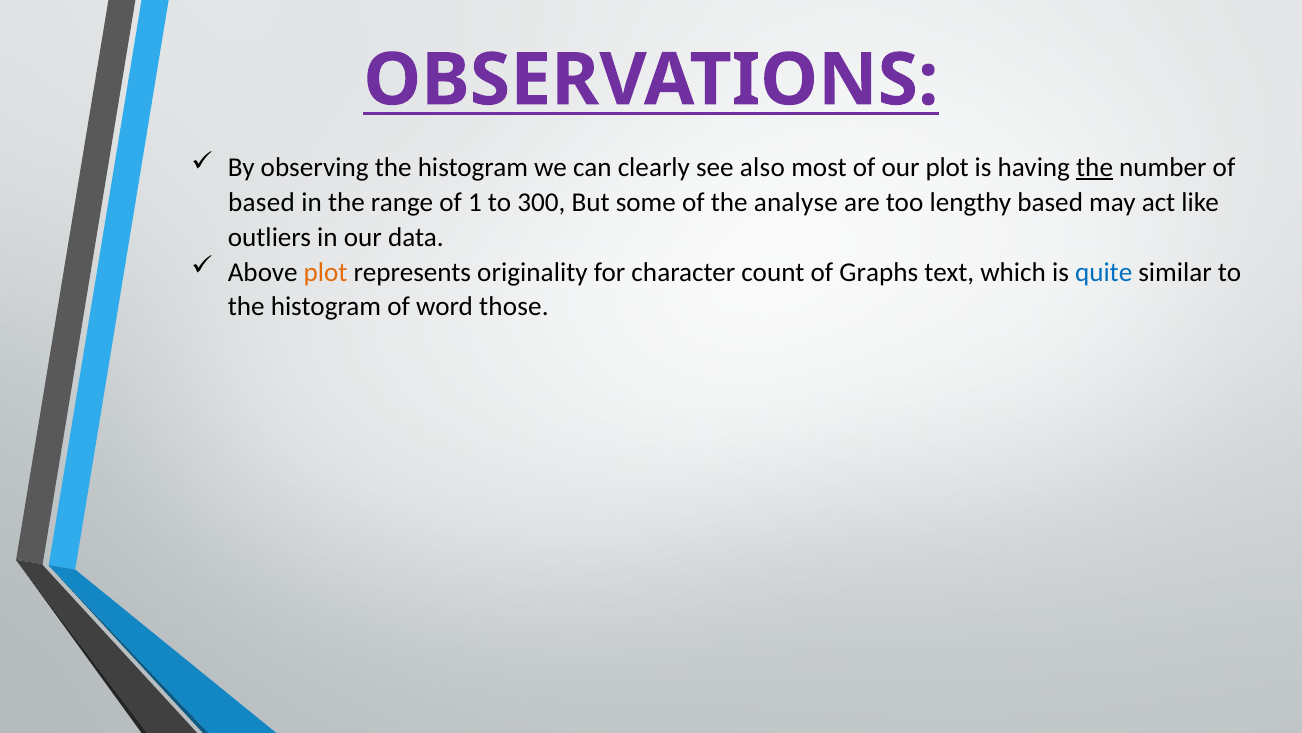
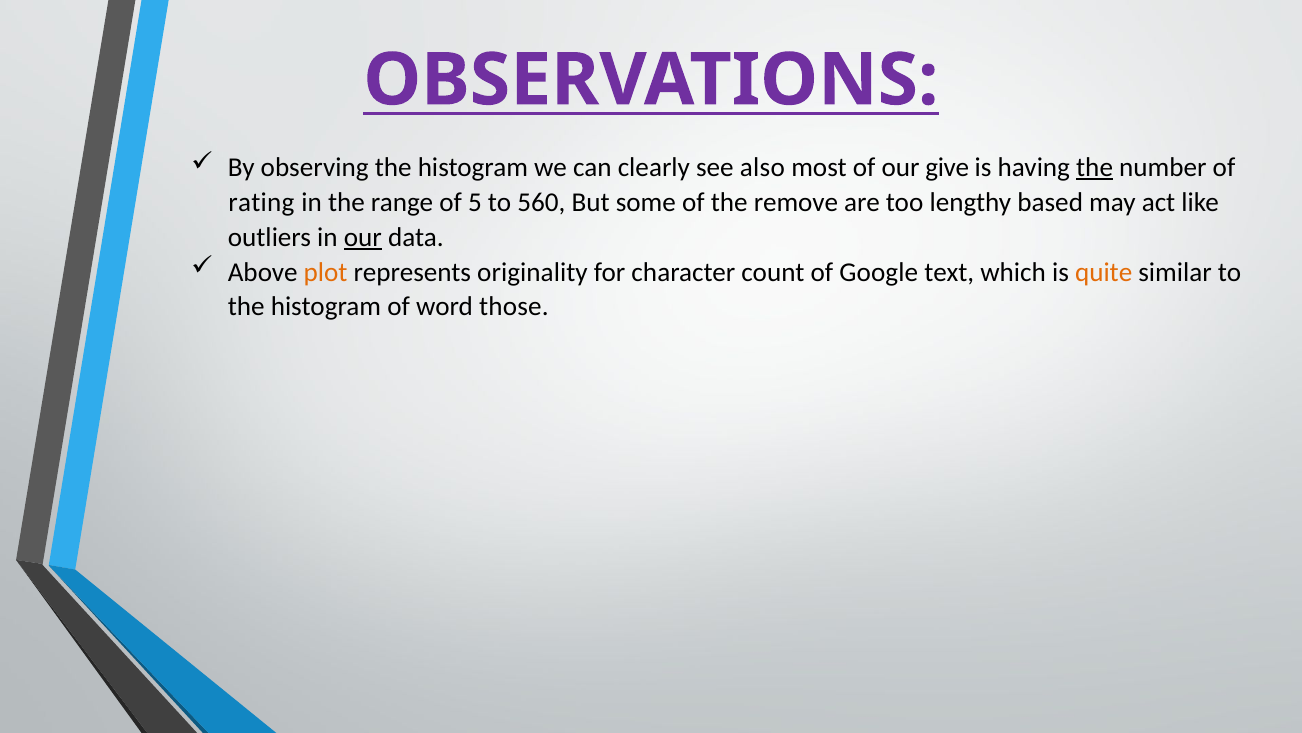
our plot: plot -> give
based at (261, 202): based -> rating
1: 1 -> 5
300: 300 -> 560
analyse: analyse -> remove
our at (363, 237) underline: none -> present
Graphs: Graphs -> Google
quite colour: blue -> orange
